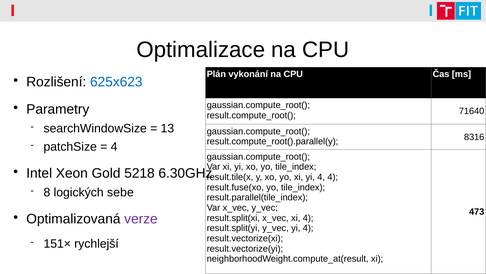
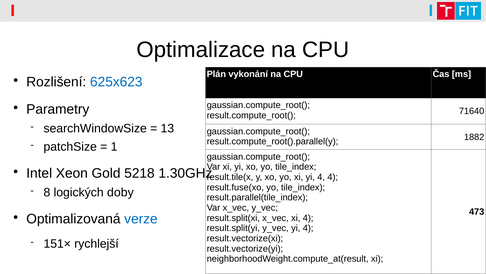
8316: 8316 -> 1882
4 at (114, 146): 4 -> 1
6.30GHz: 6.30GHz -> 1.30GHz
sebe: sebe -> doby
verze colour: purple -> blue
